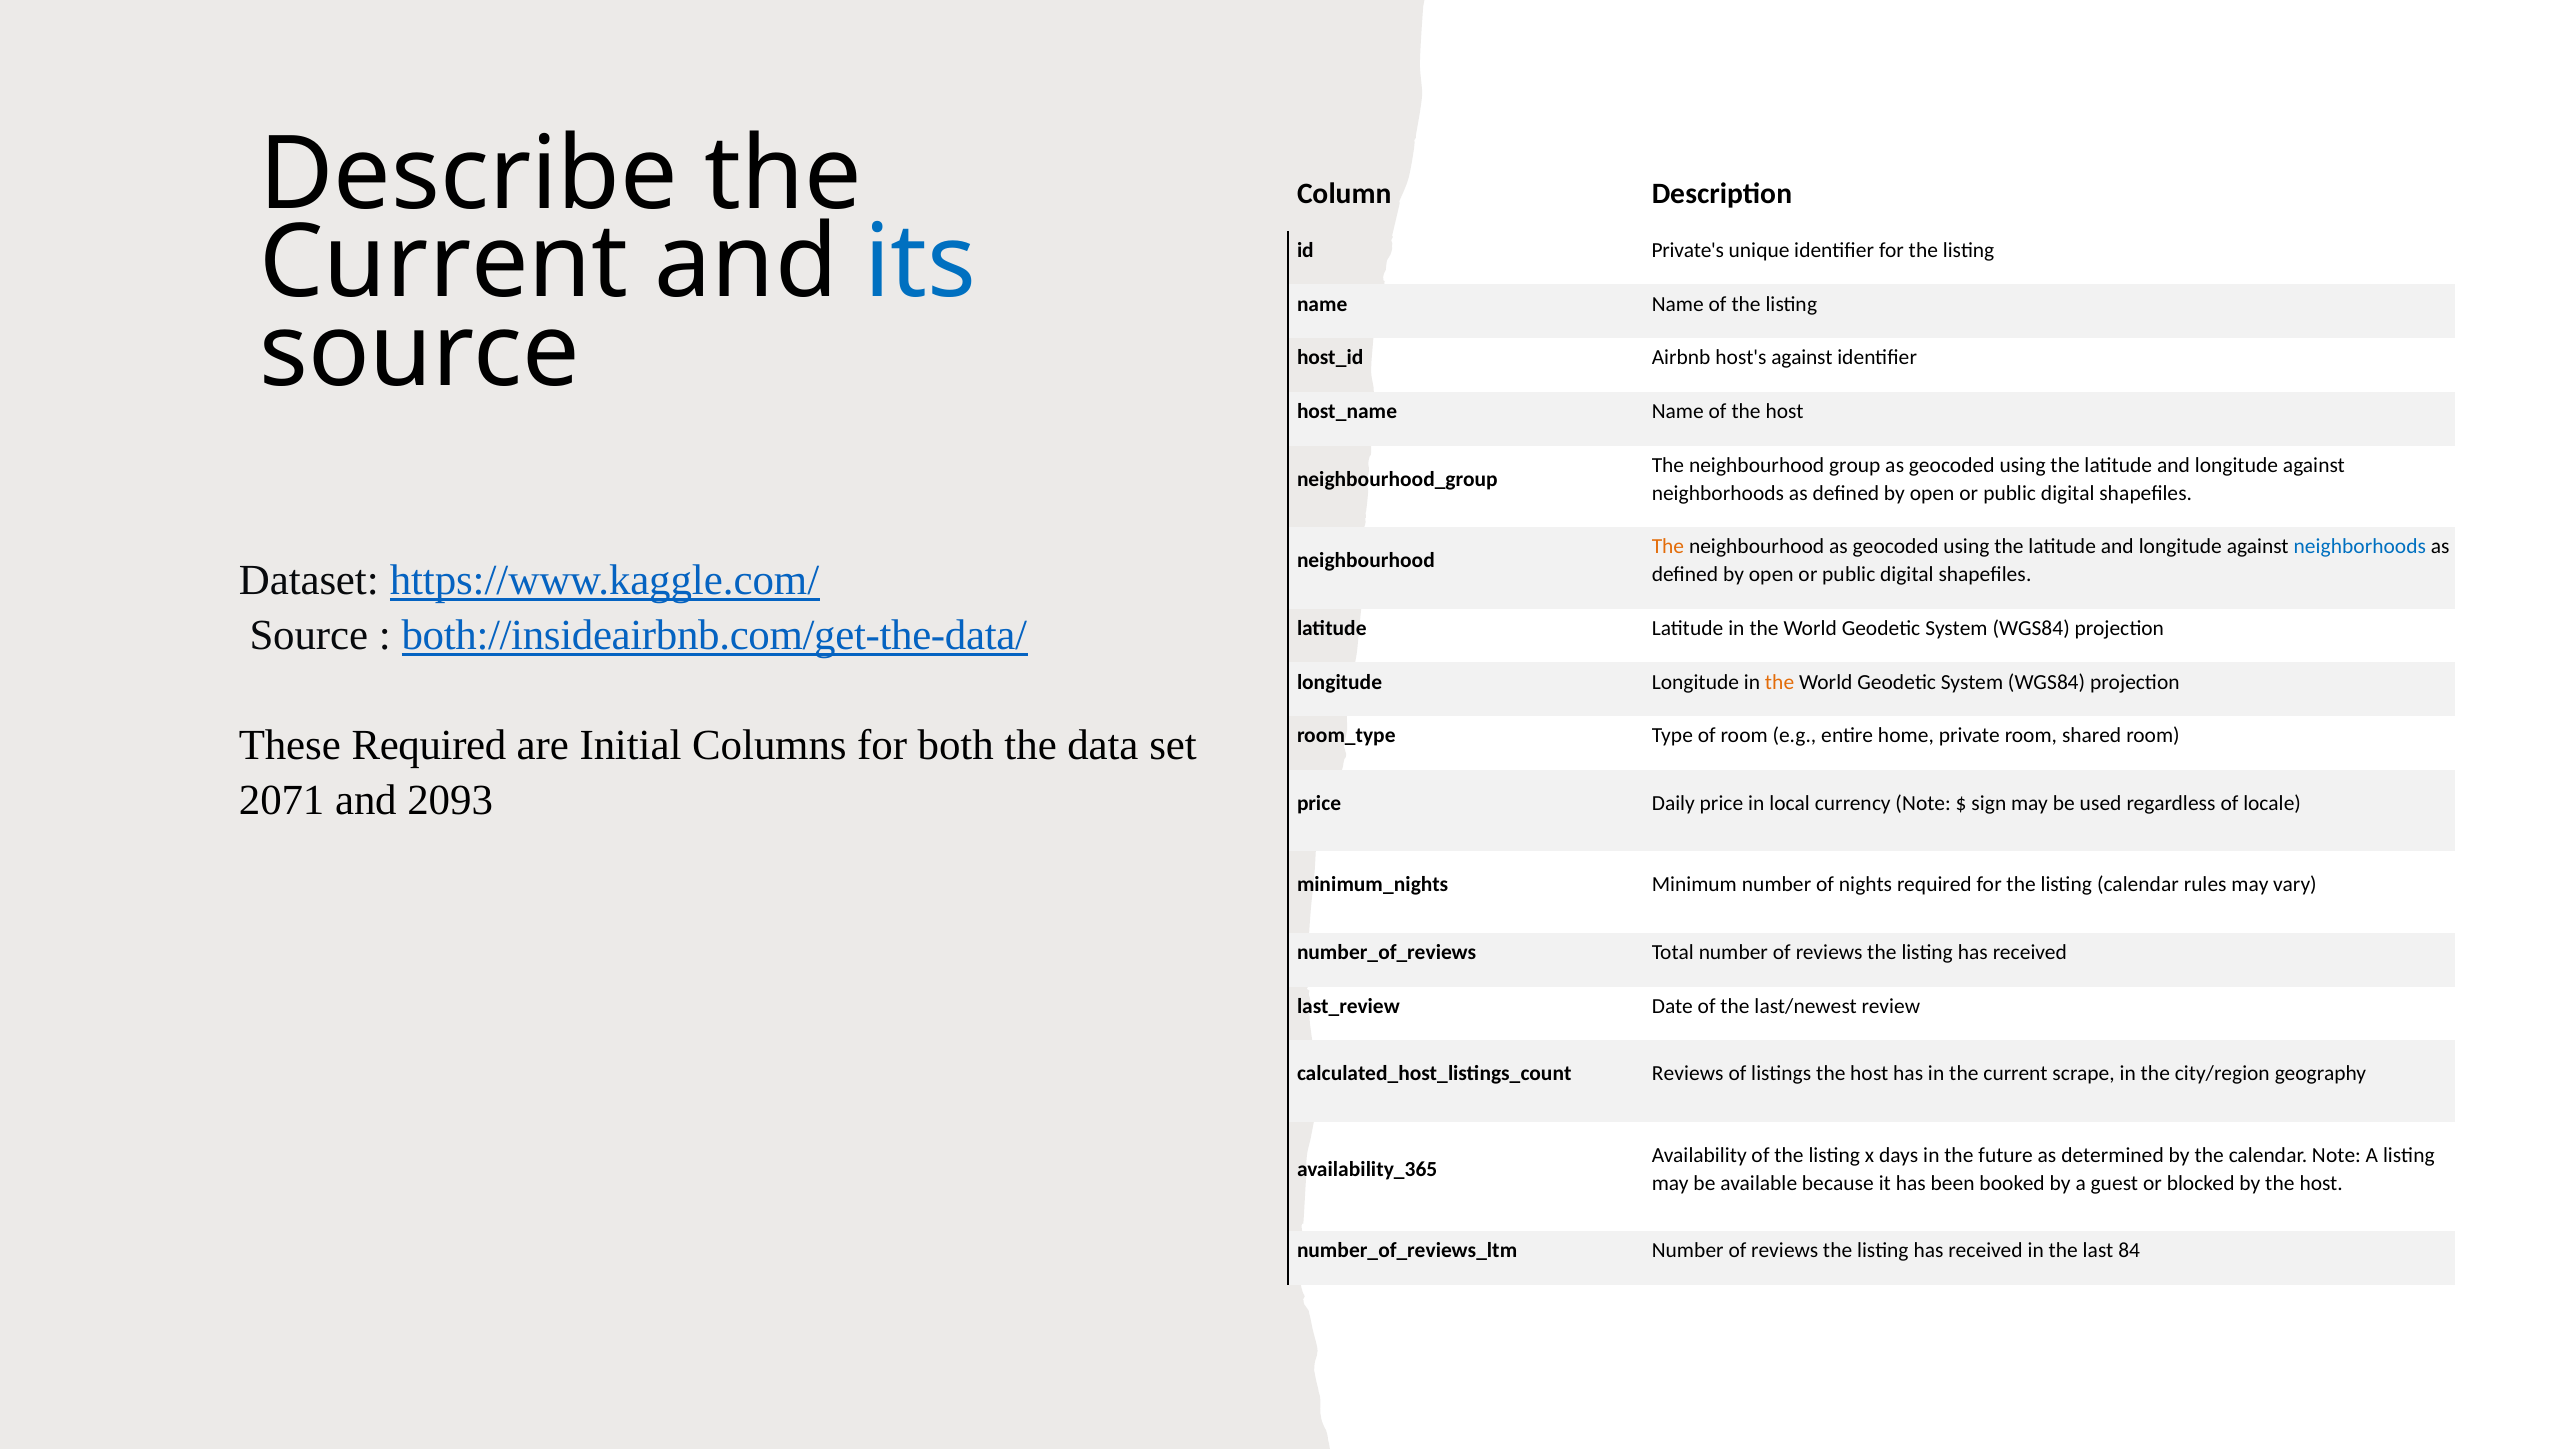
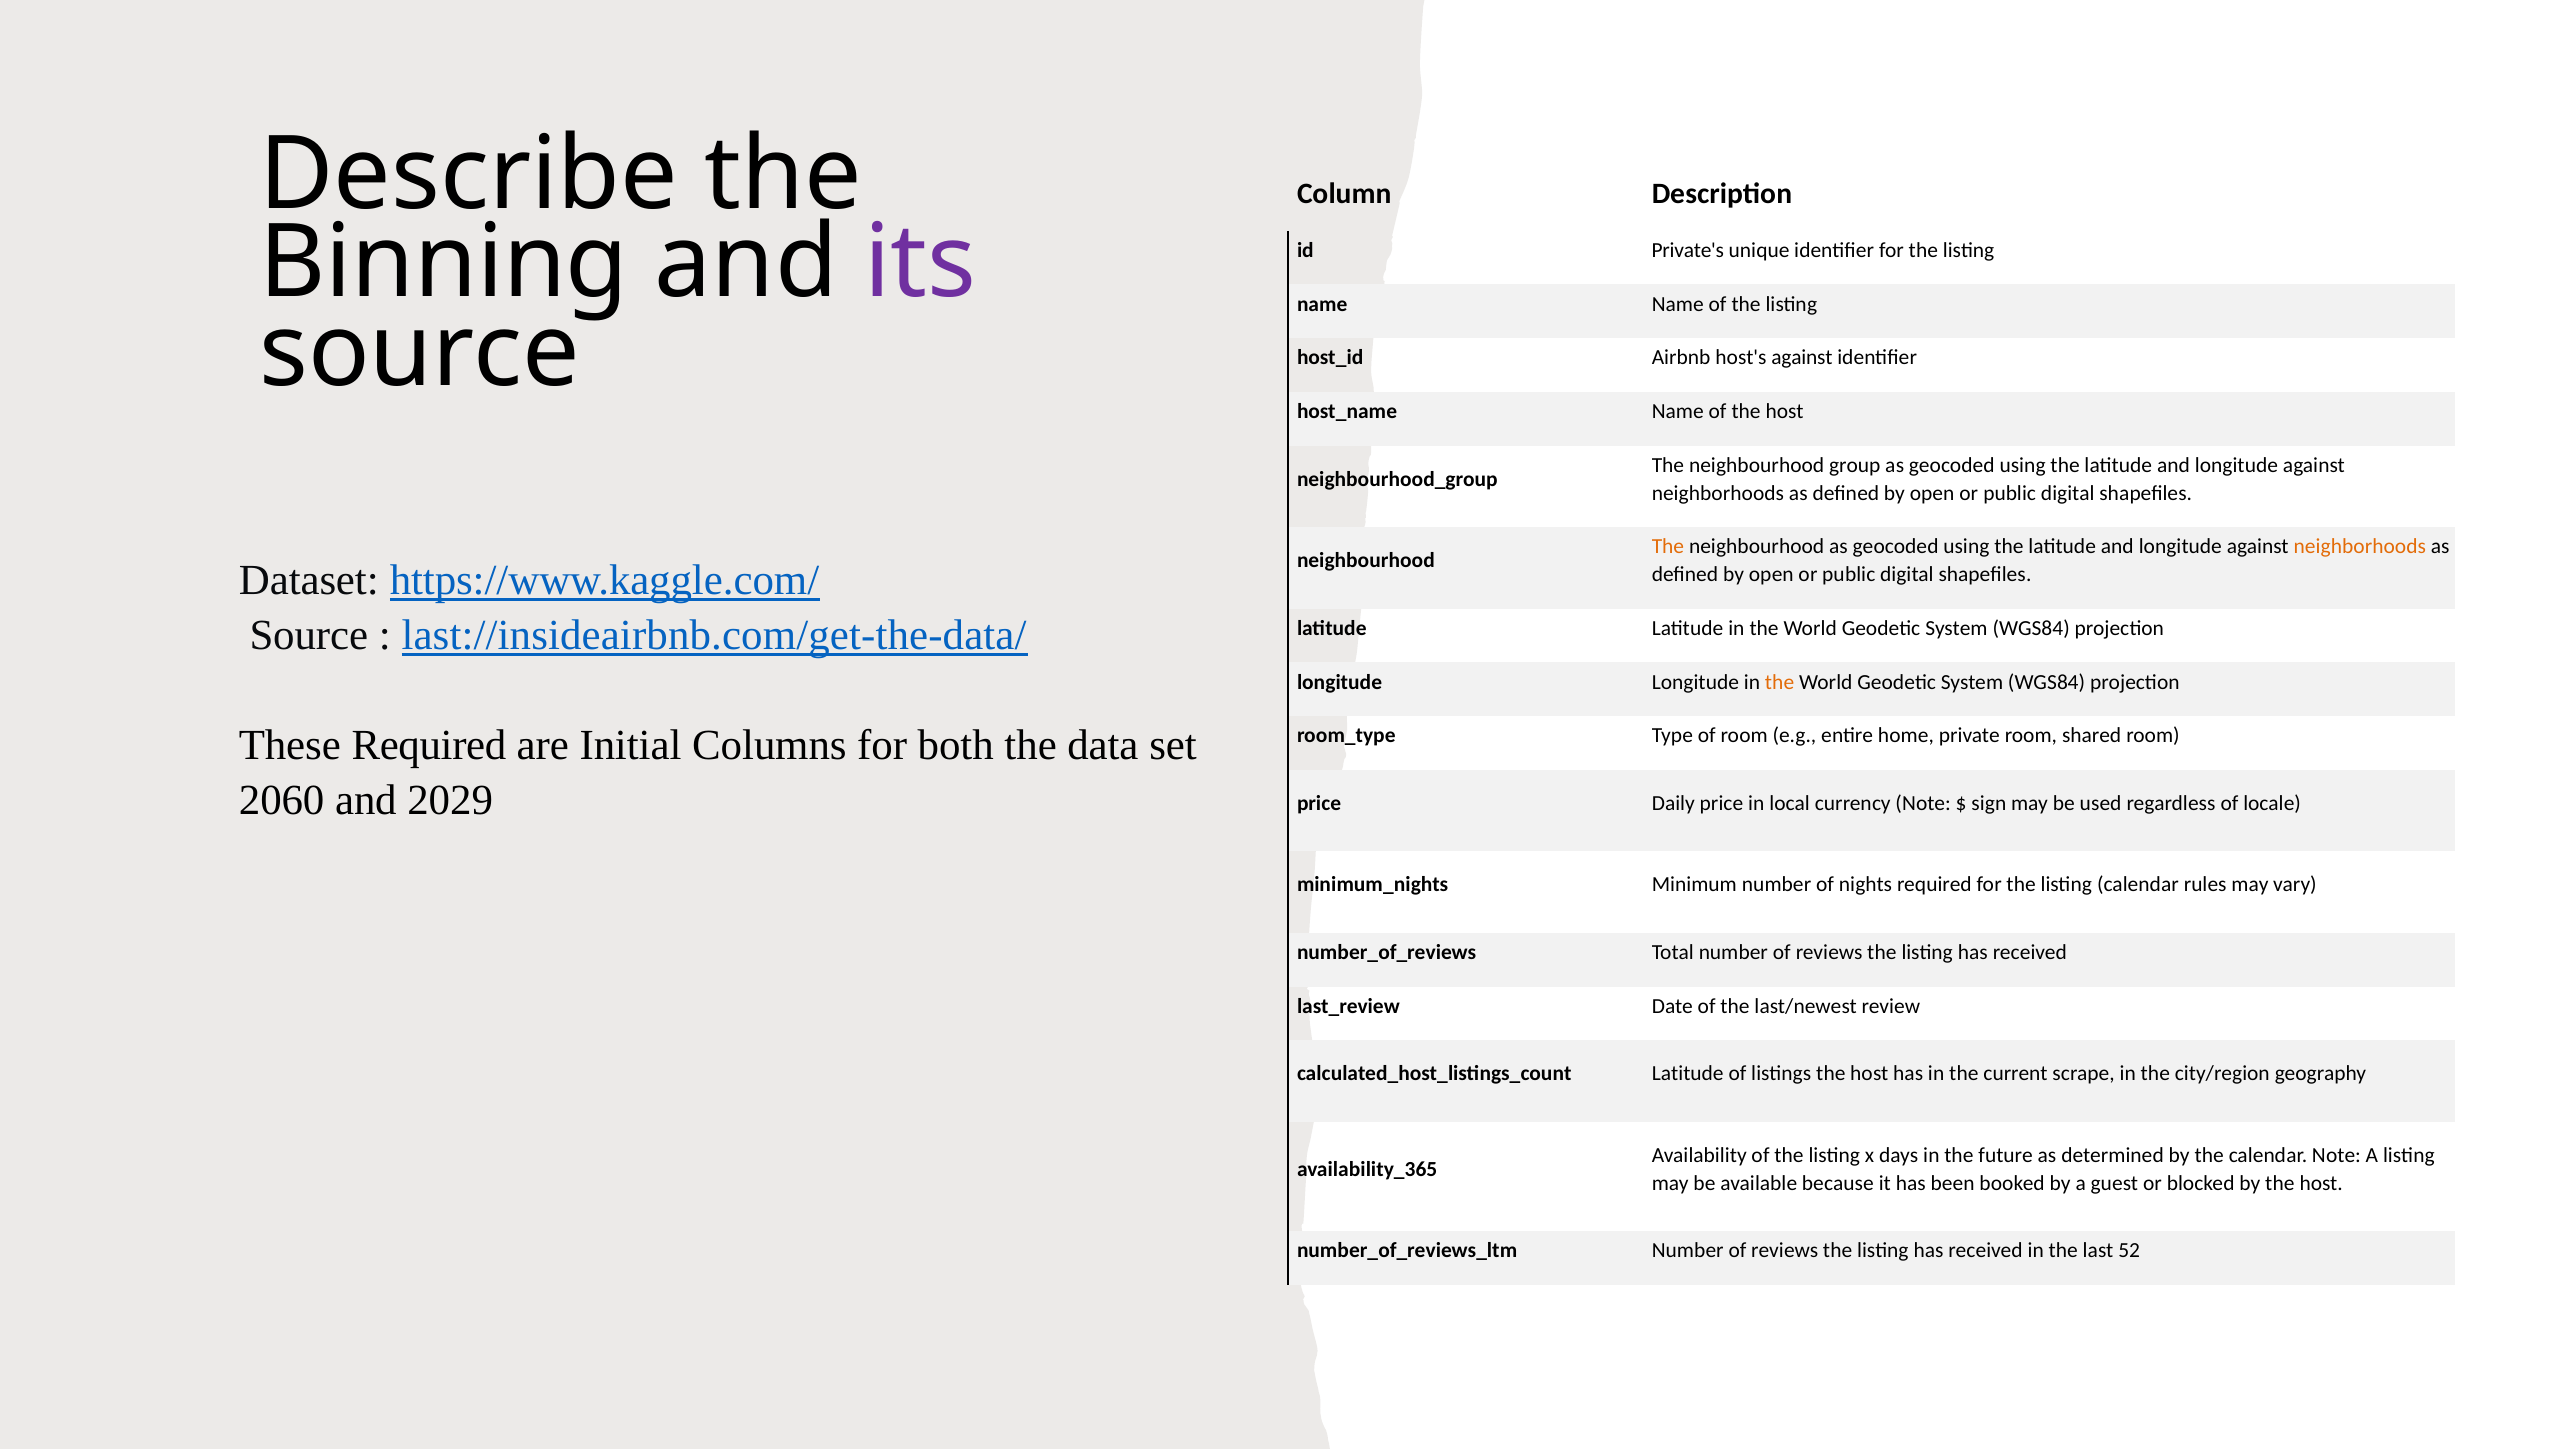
Current at (444, 263): Current -> Binning
its colour: blue -> purple
neighborhoods at (2360, 547) colour: blue -> orange
both://insideairbnb.com/get-the-data/: both://insideairbnb.com/get-the-data/ -> last://insideairbnb.com/get-the-data/
2071: 2071 -> 2060
2093: 2093 -> 2029
Reviews at (1688, 1074): Reviews -> Latitude
84: 84 -> 52
